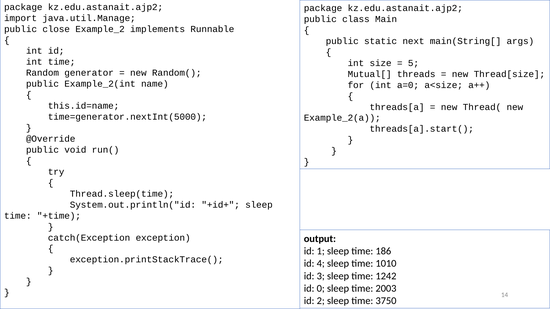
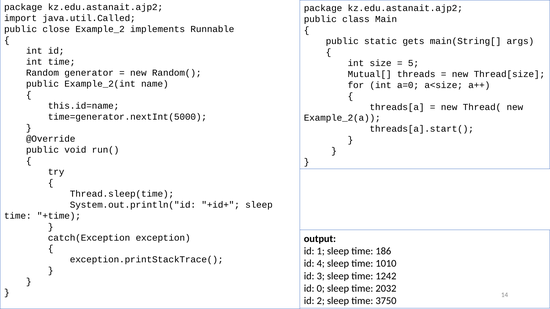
java.util.Manage: java.util.Manage -> java.util.Called
next: next -> gets
2003: 2003 -> 2032
